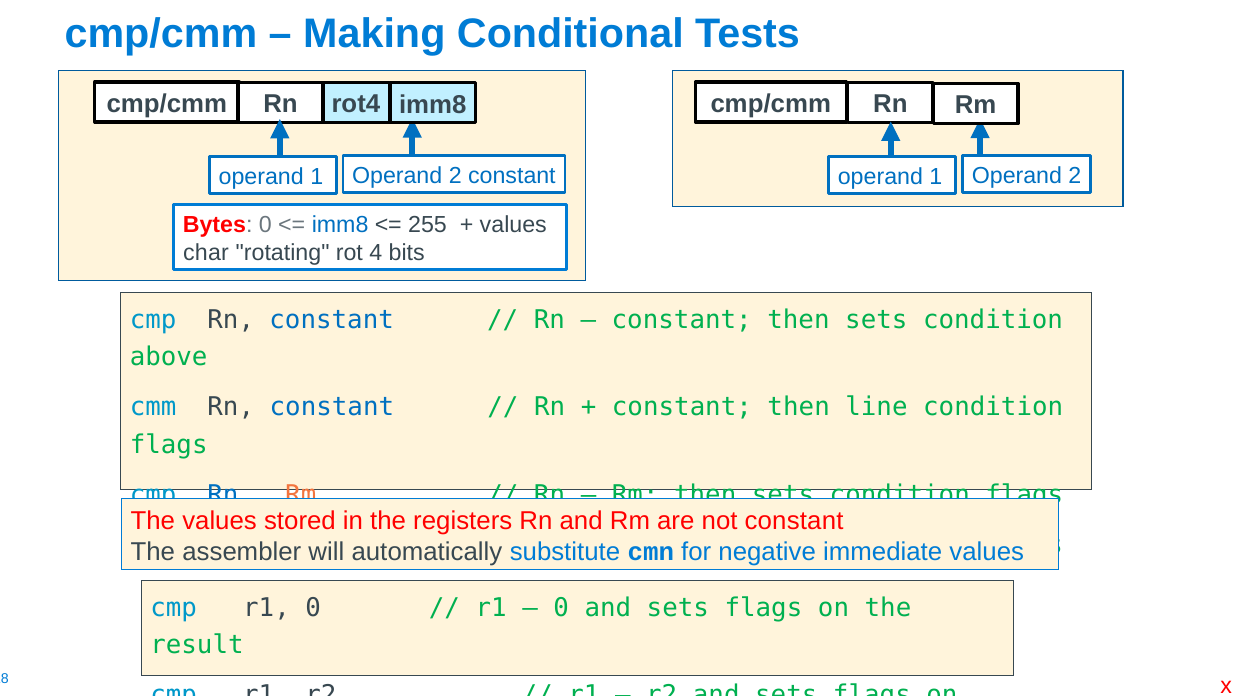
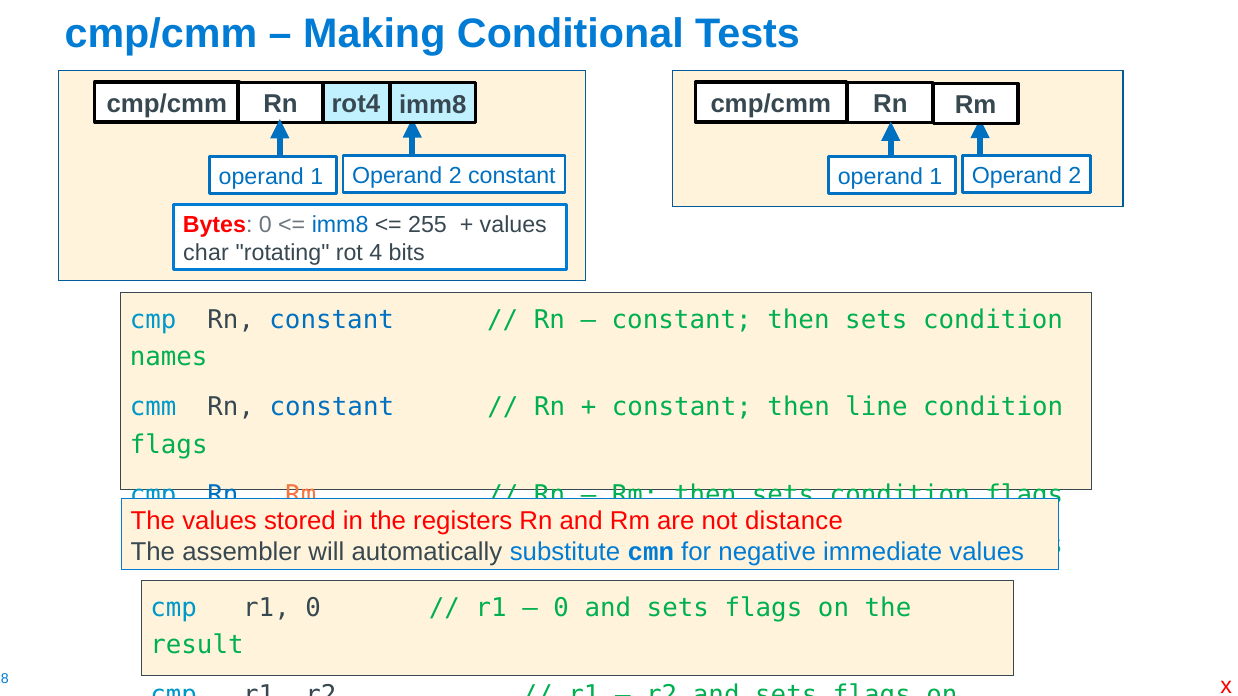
above: above -> names
not constant: constant -> distance
